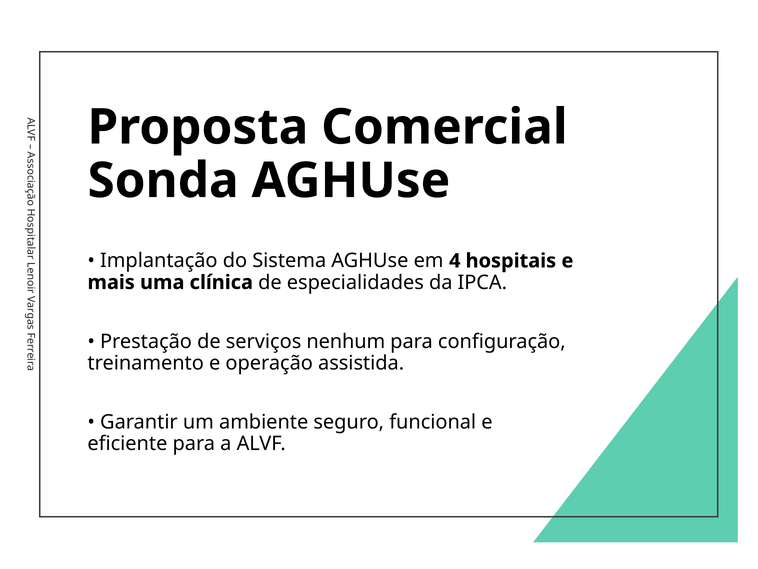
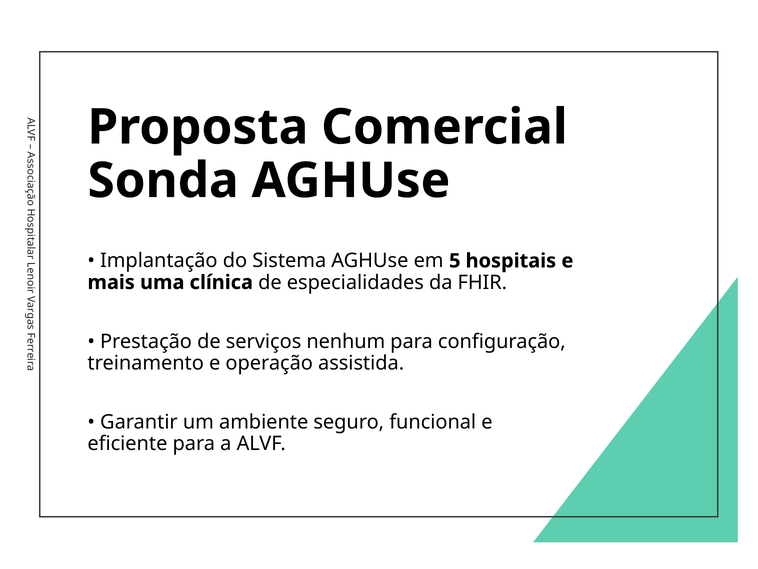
4: 4 -> 5
IPCA: IPCA -> FHIR
